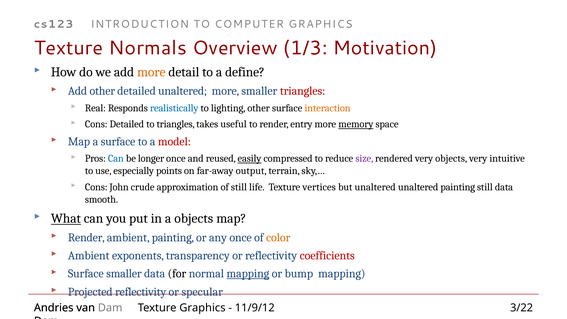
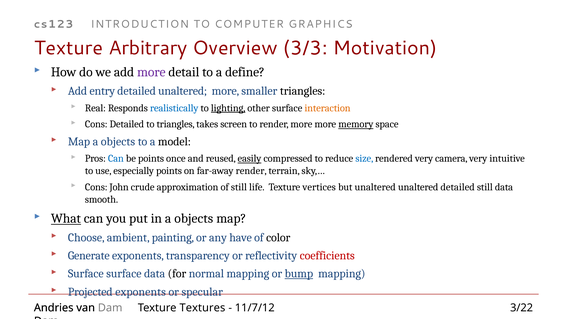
Normals: Normals -> Arbitrary
1/3: 1/3 -> 3/3
more at (151, 72) colour: orange -> purple
Add other: other -> entry
triangles at (303, 91) colour: red -> black
lighting underline: none -> present
useful: useful -> screen
render entry: entry -> more
Map a surface: surface -> objects
model colour: red -> black
be longer: longer -> points
size colour: purple -> blue
very objects: objects -> camera
far-away output: output -> render
unaltered painting: painting -> detailed
Render at (86, 237): Render -> Choose
any once: once -> have
color colour: orange -> black
Ambient at (89, 256): Ambient -> Generate
Surface smaller: smaller -> surface
mapping at (248, 274) underline: present -> none
bump underline: none -> present
Projected reflectivity: reflectivity -> exponents
Texture Graphics: Graphics -> Textures
11/9/12: 11/9/12 -> 11/7/12
